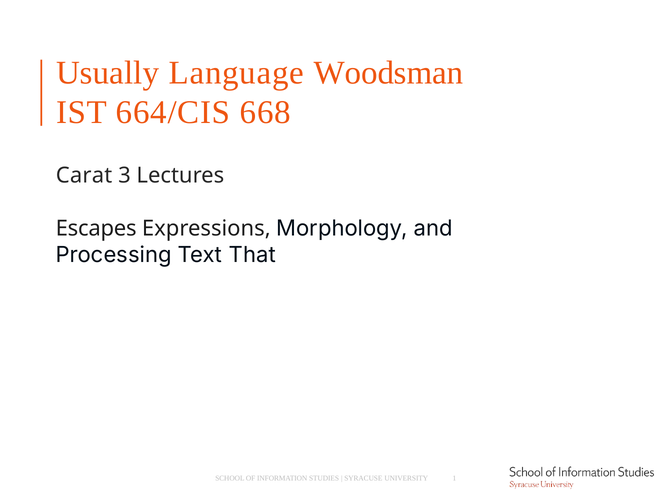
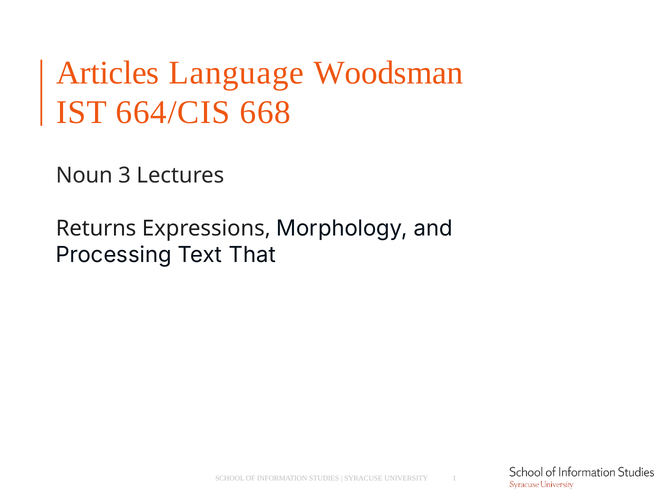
Usually: Usually -> Articles
Carat: Carat -> Noun
Escapes: Escapes -> Returns
